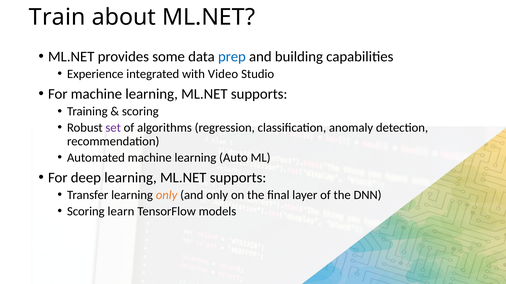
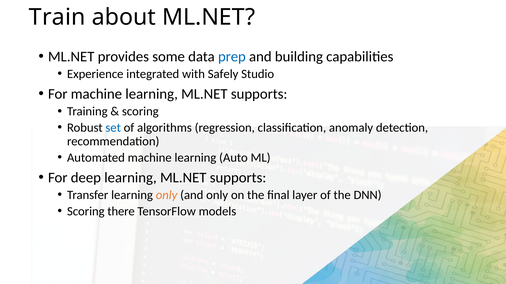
Video: Video -> Safely
set colour: purple -> blue
learn: learn -> there
